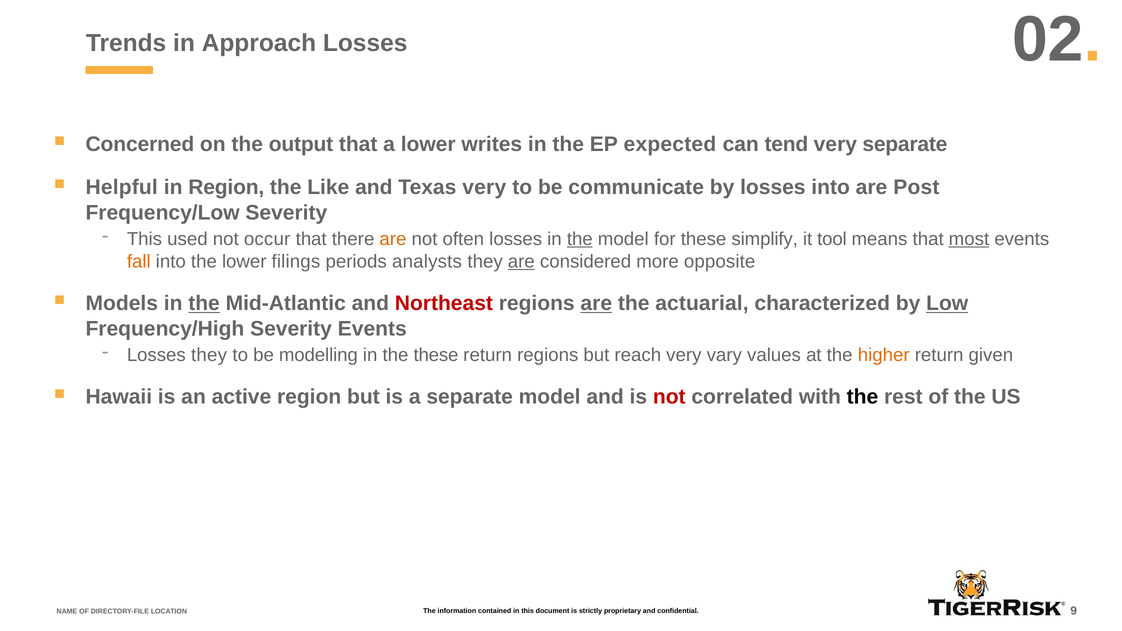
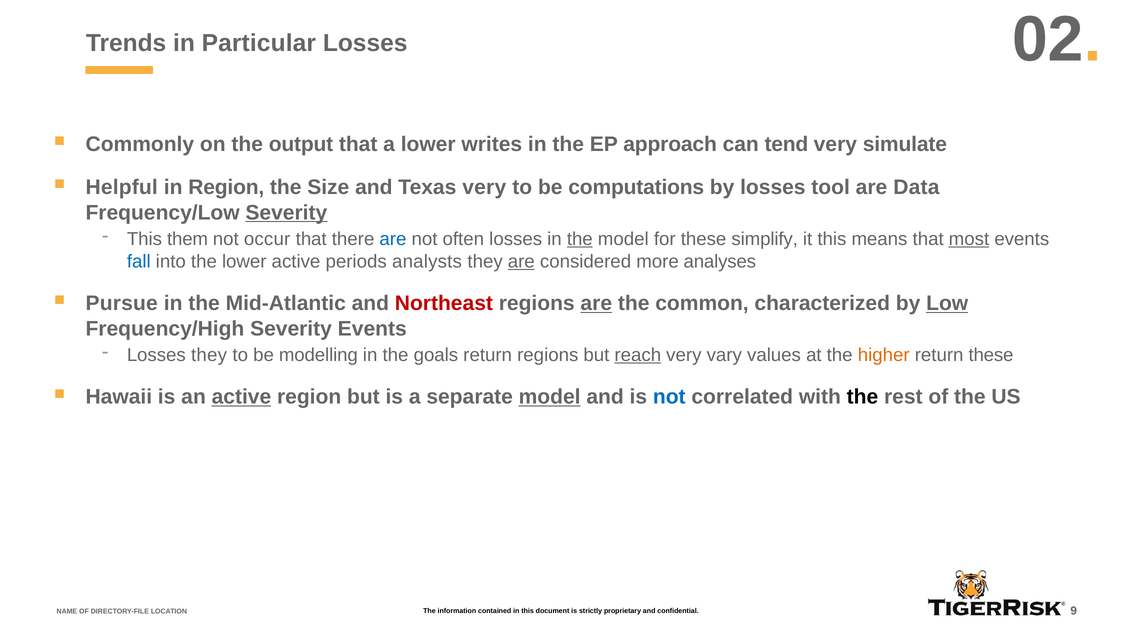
Approach: Approach -> Particular
Concerned: Concerned -> Commonly
expected: expected -> approach
very separate: separate -> simulate
Like: Like -> Size
communicate: communicate -> computations
losses into: into -> tool
Post: Post -> Data
Severity at (286, 213) underline: none -> present
used: used -> them
are at (393, 239) colour: orange -> blue
it tool: tool -> this
fall colour: orange -> blue
lower filings: filings -> active
opposite: opposite -> analyses
Models: Models -> Pursue
the at (204, 303) underline: present -> none
actuarial: actuarial -> common
the these: these -> goals
reach underline: none -> present
return given: given -> these
active at (241, 397) underline: none -> present
model at (550, 397) underline: none -> present
not at (669, 397) colour: red -> blue
